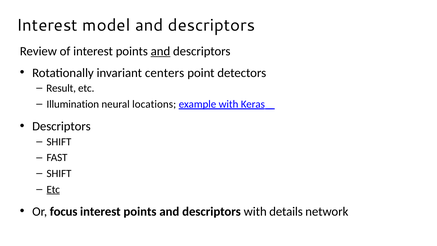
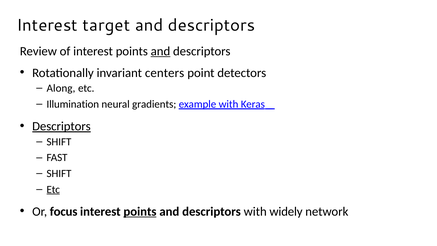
model: model -> target
Result: Result -> Along
locations: locations -> gradients
Descriptors at (61, 126) underline: none -> present
points at (140, 211) underline: none -> present
details: details -> widely
